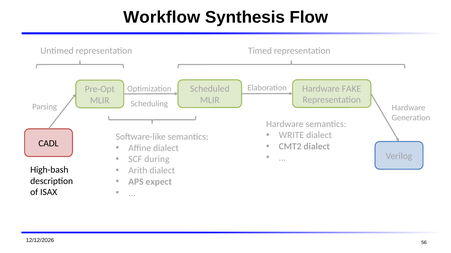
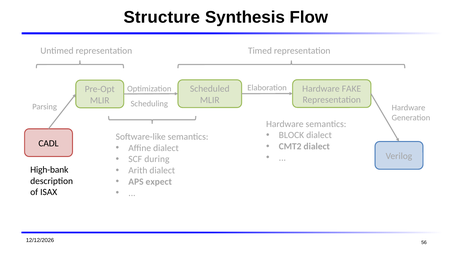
Workflow: Workflow -> Structure
WRITE: WRITE -> BLOCK
High-bash: High-bash -> High-bank
